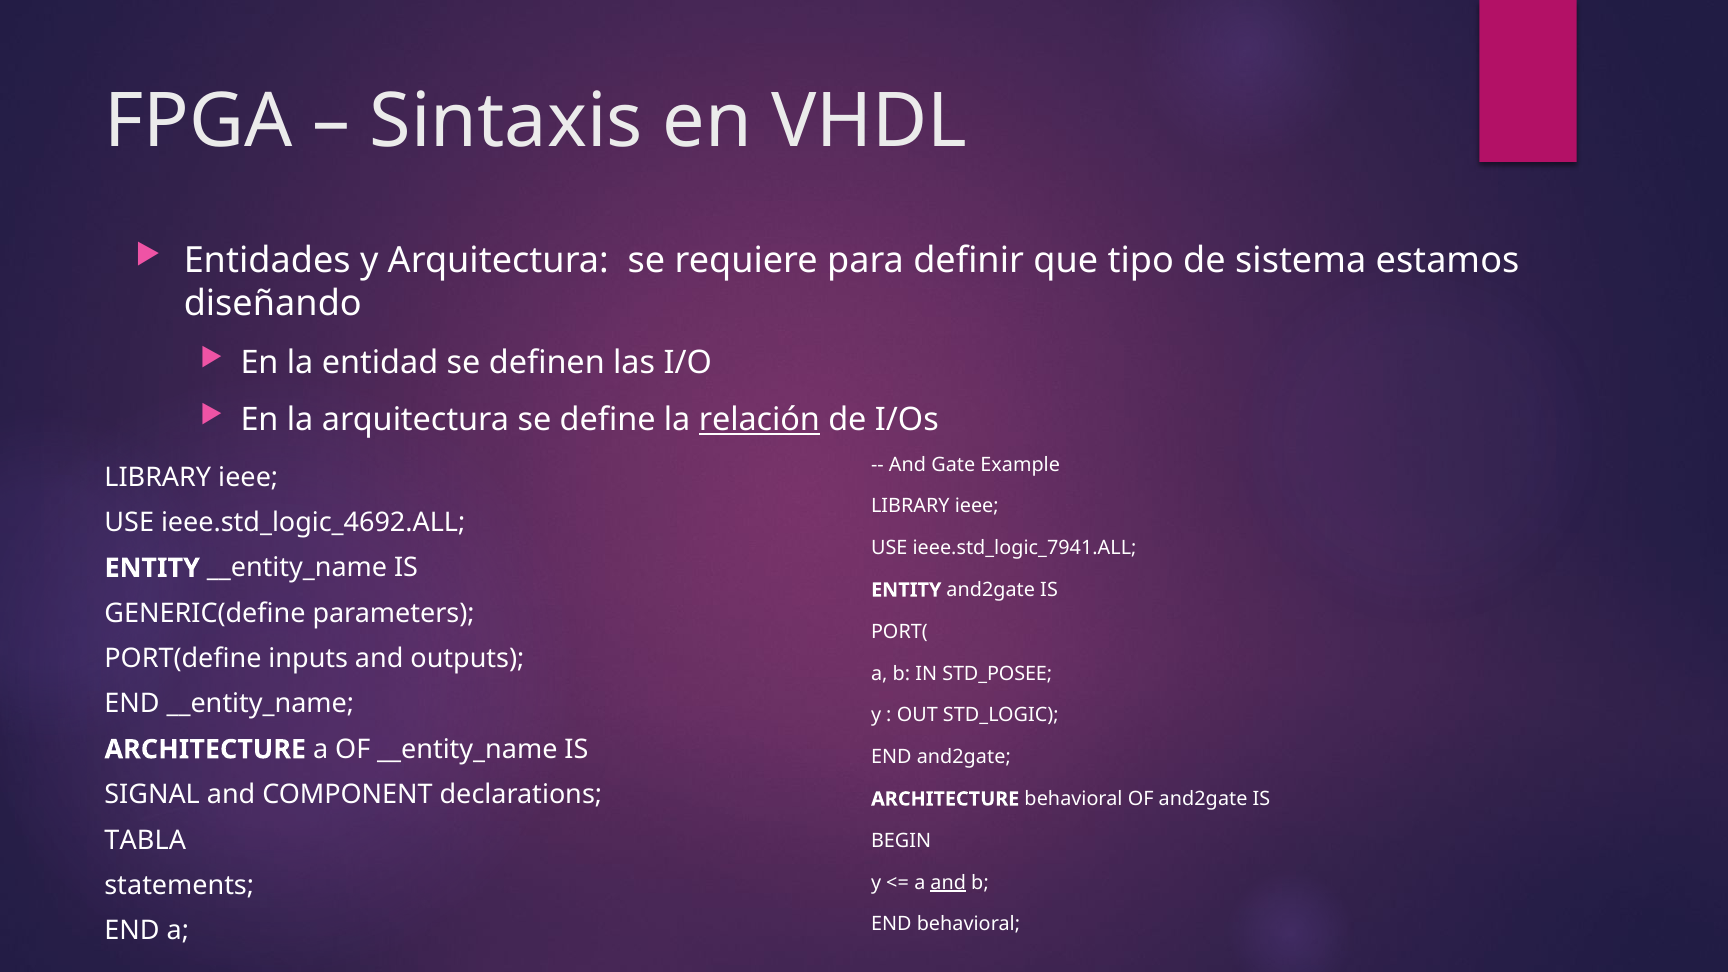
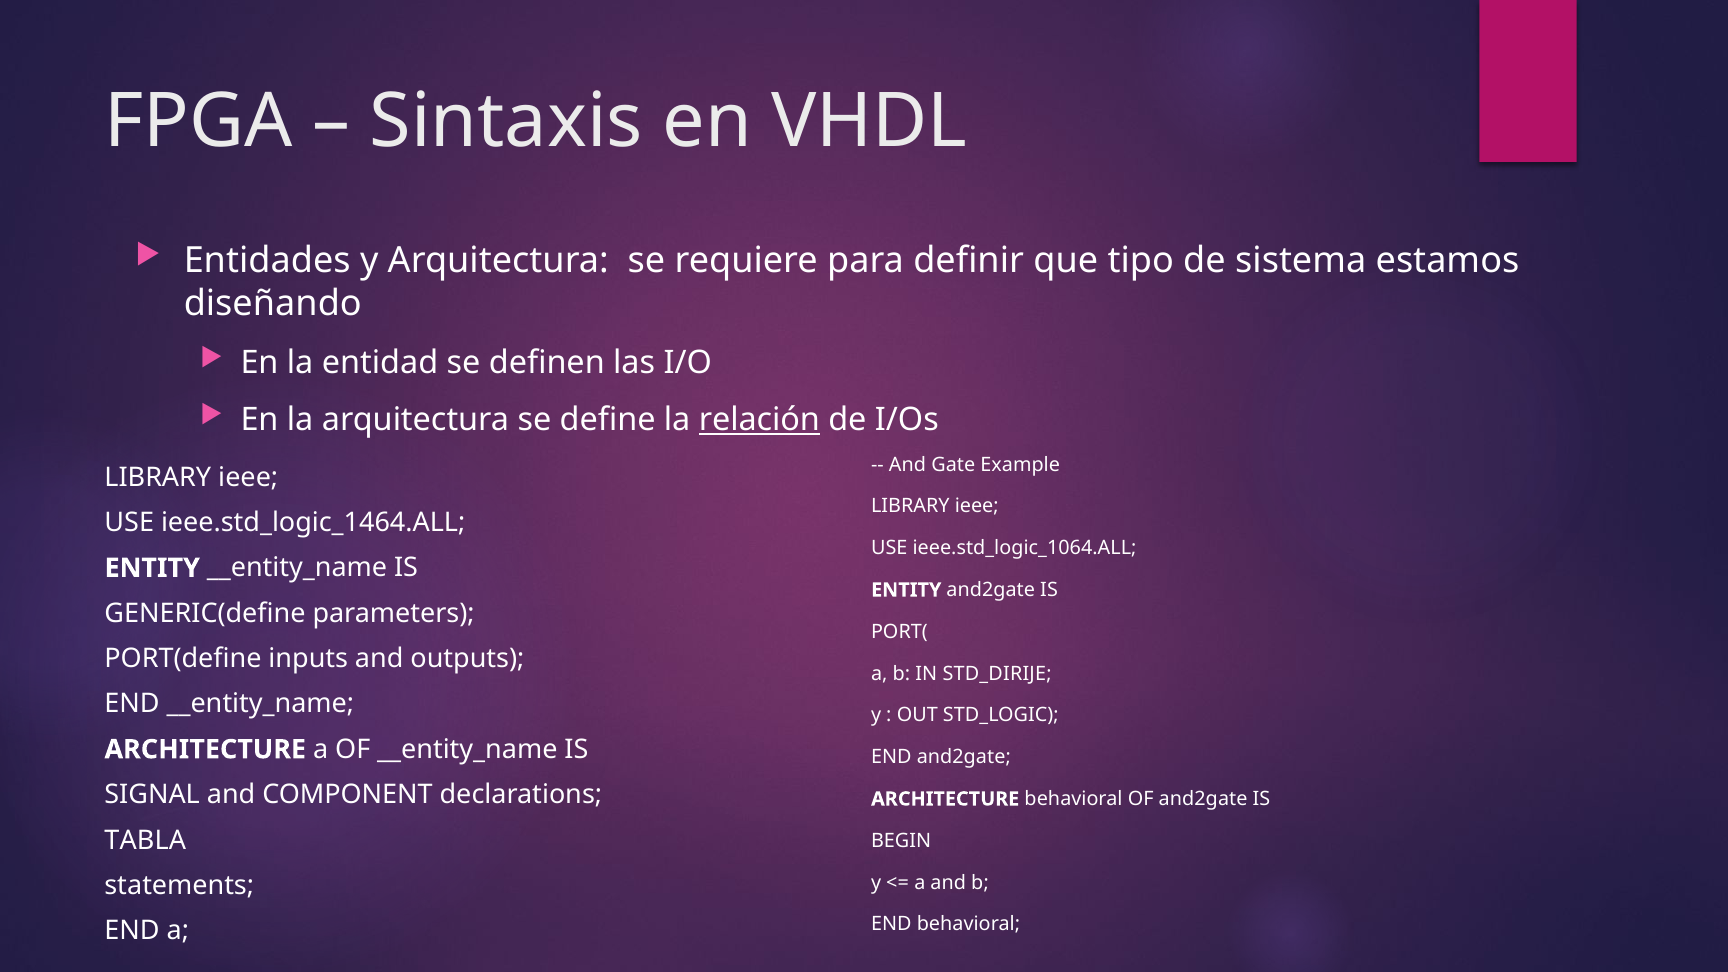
ieee.std_logic_4692.ALL: ieee.std_logic_4692.ALL -> ieee.std_logic_1464.ALL
ieee.std_logic_7941.ALL: ieee.std_logic_7941.ALL -> ieee.std_logic_1064.ALL
STD_POSEE: STD_POSEE -> STD_DIRIJE
and at (948, 883) underline: present -> none
